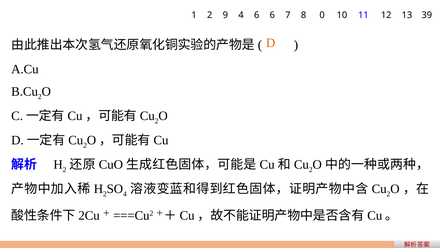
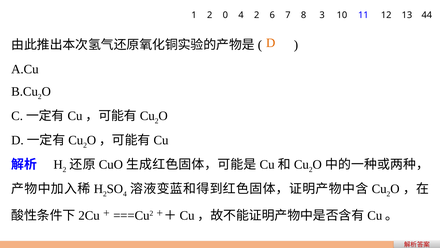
9: 9 -> 0
4 6: 6 -> 2
0: 0 -> 3
39: 39 -> 44
